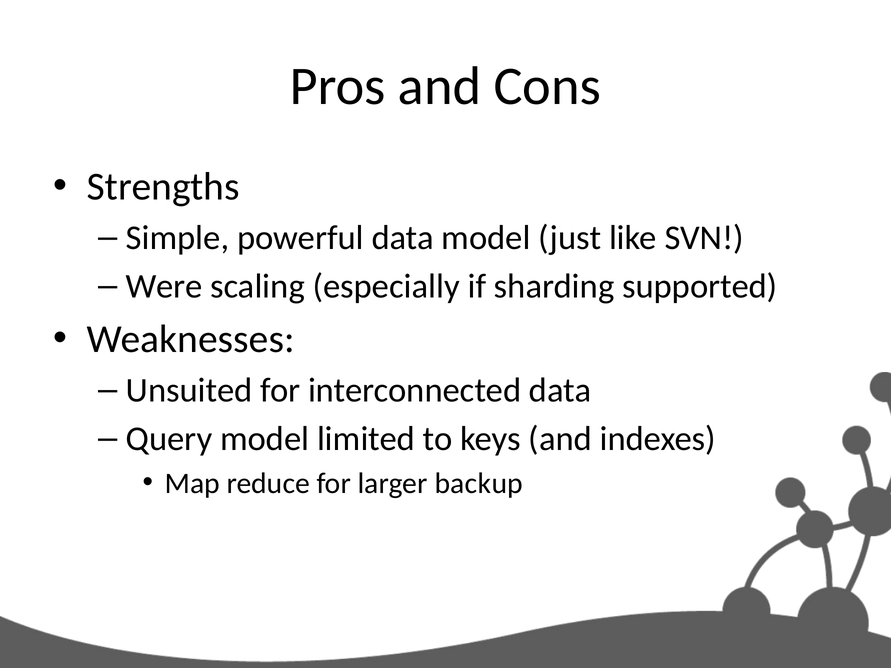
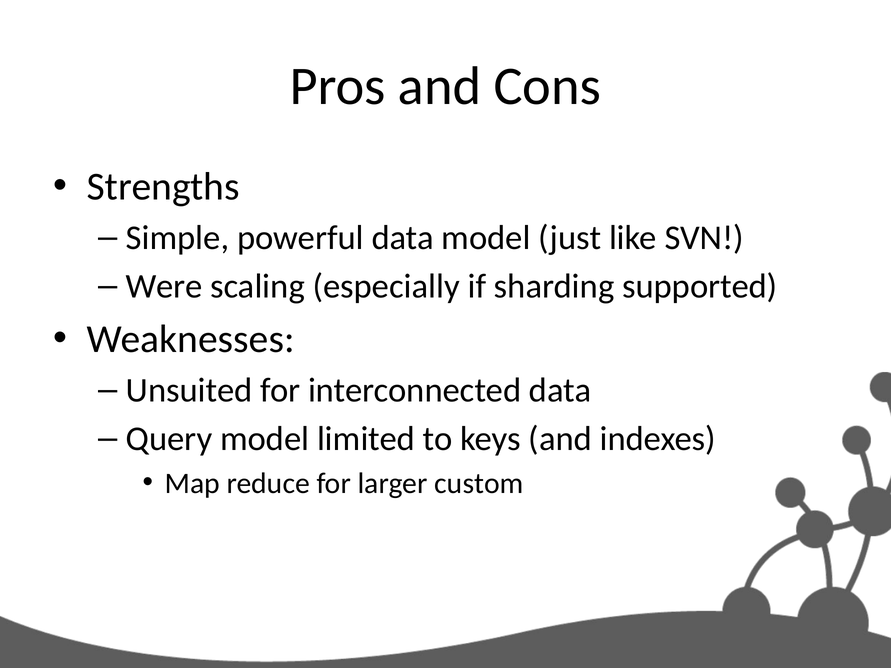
backup: backup -> custom
